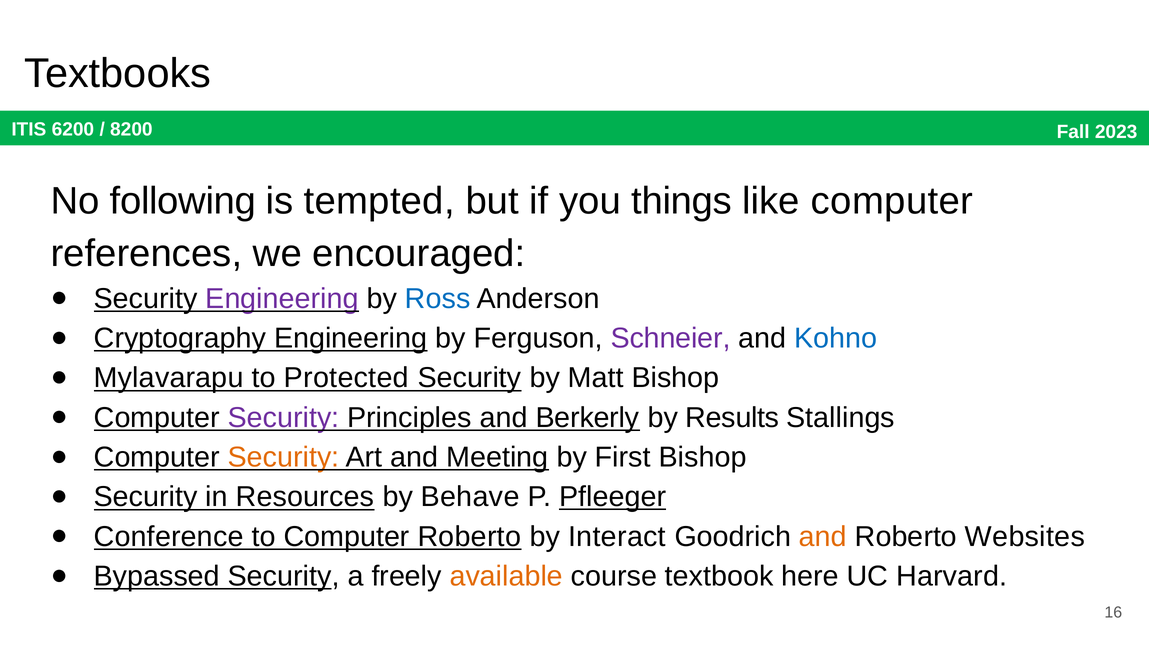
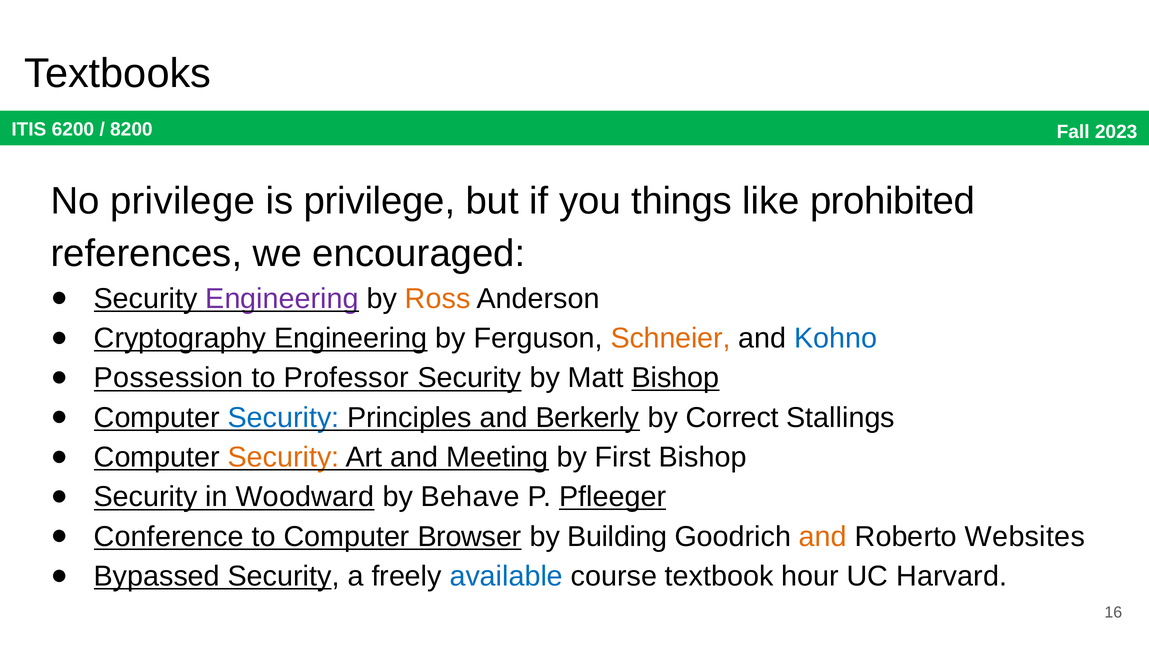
No following: following -> privilege
is tempted: tempted -> privilege
like computer: computer -> prohibited
Ross colour: blue -> orange
Schneier colour: purple -> orange
Mylavarapu: Mylavarapu -> Possession
Protected: Protected -> Professor
Bishop at (676, 377) underline: none -> present
Security at (284, 417) colour: purple -> blue
Results: Results -> Correct
Resources: Resources -> Woodward
Computer Roberto: Roberto -> Browser
Interact: Interact -> Building
available colour: orange -> blue
here: here -> hour
